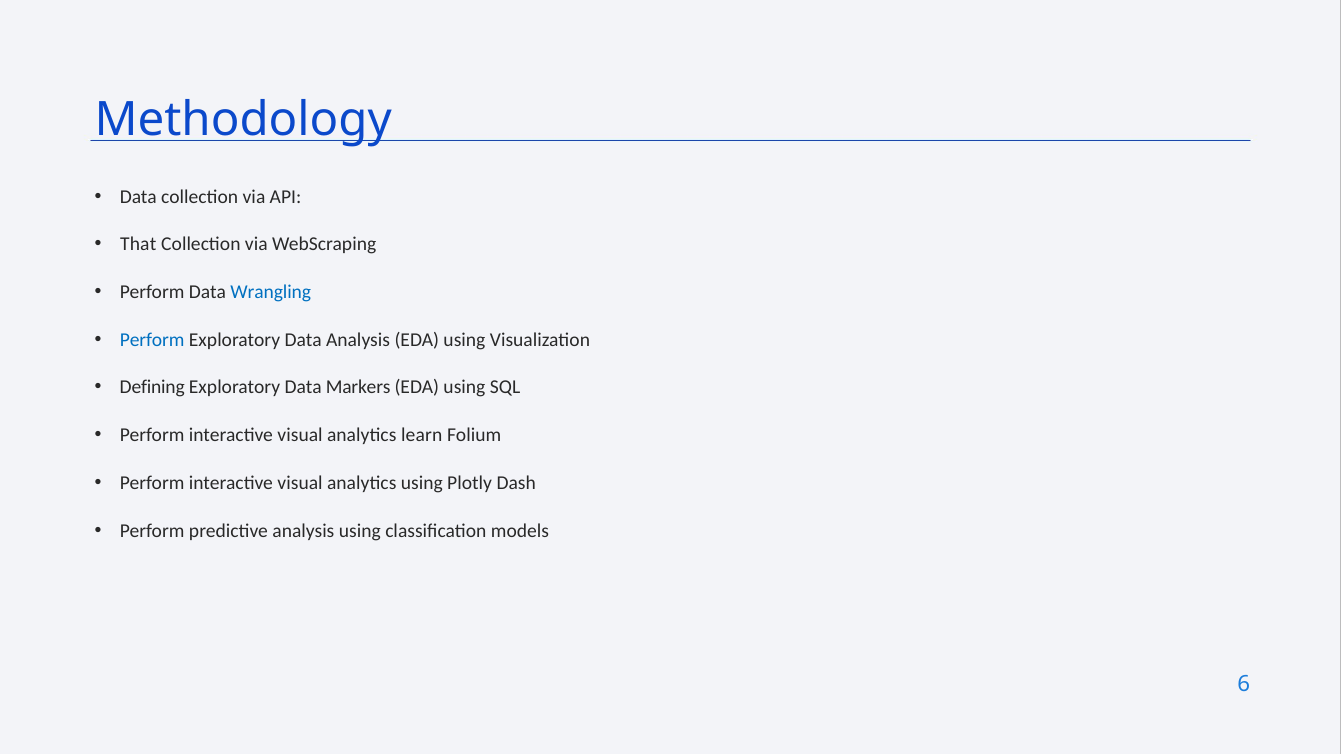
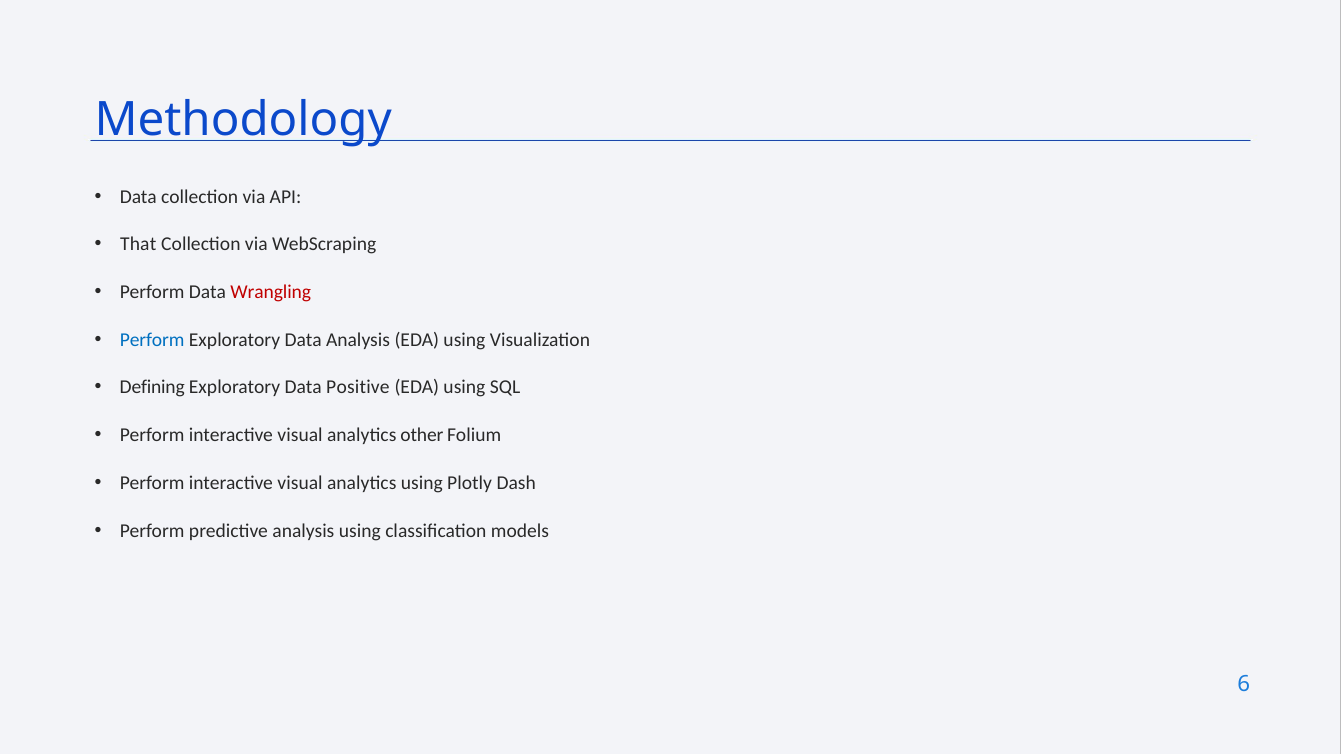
Wrangling colour: blue -> red
Markers: Markers -> Positive
learn: learn -> other
